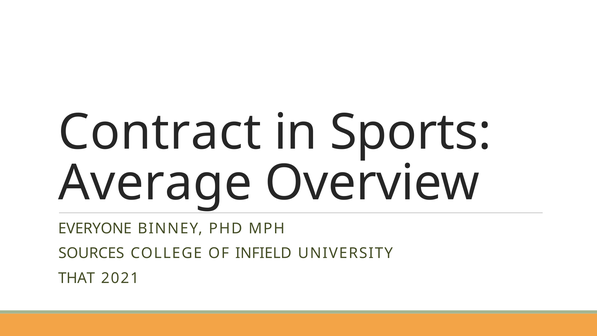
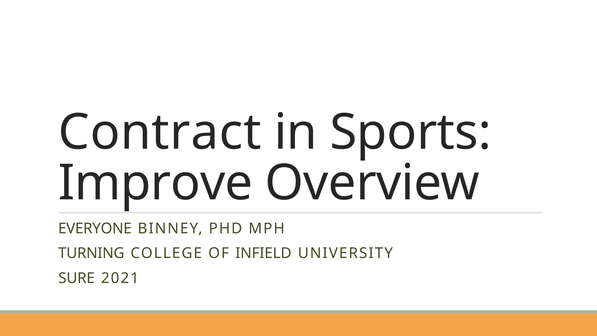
Average: Average -> Improve
SOURCES: SOURCES -> TURNING
THAT: THAT -> SURE
